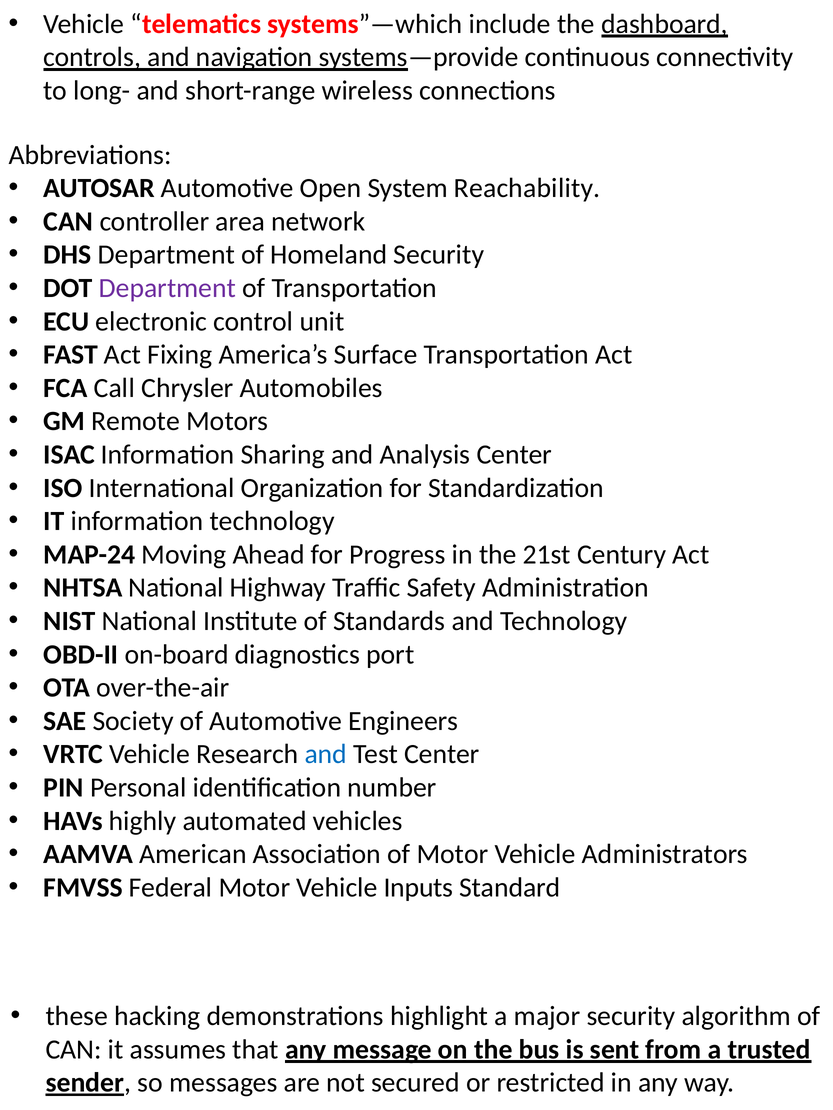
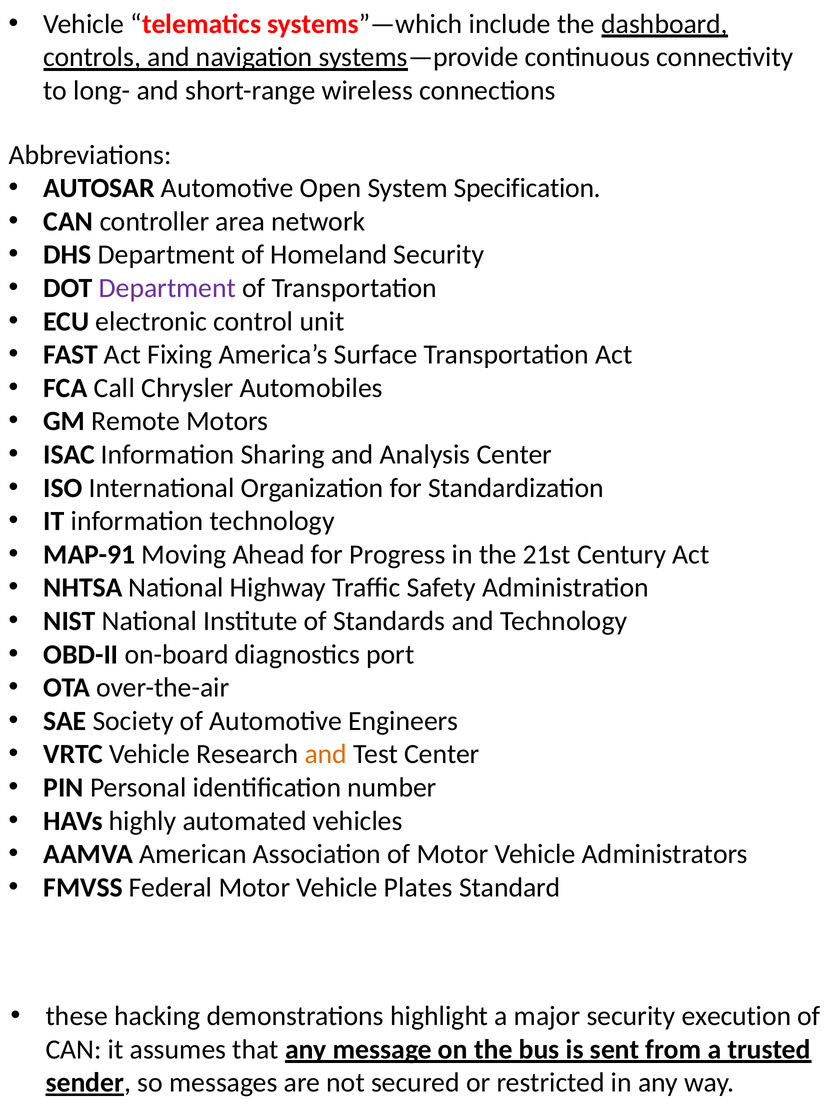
Reachability: Reachability -> Specification
MAP-24: MAP-24 -> MAP-91
and at (326, 755) colour: blue -> orange
Inputs: Inputs -> Plates
algorithm: algorithm -> execution
